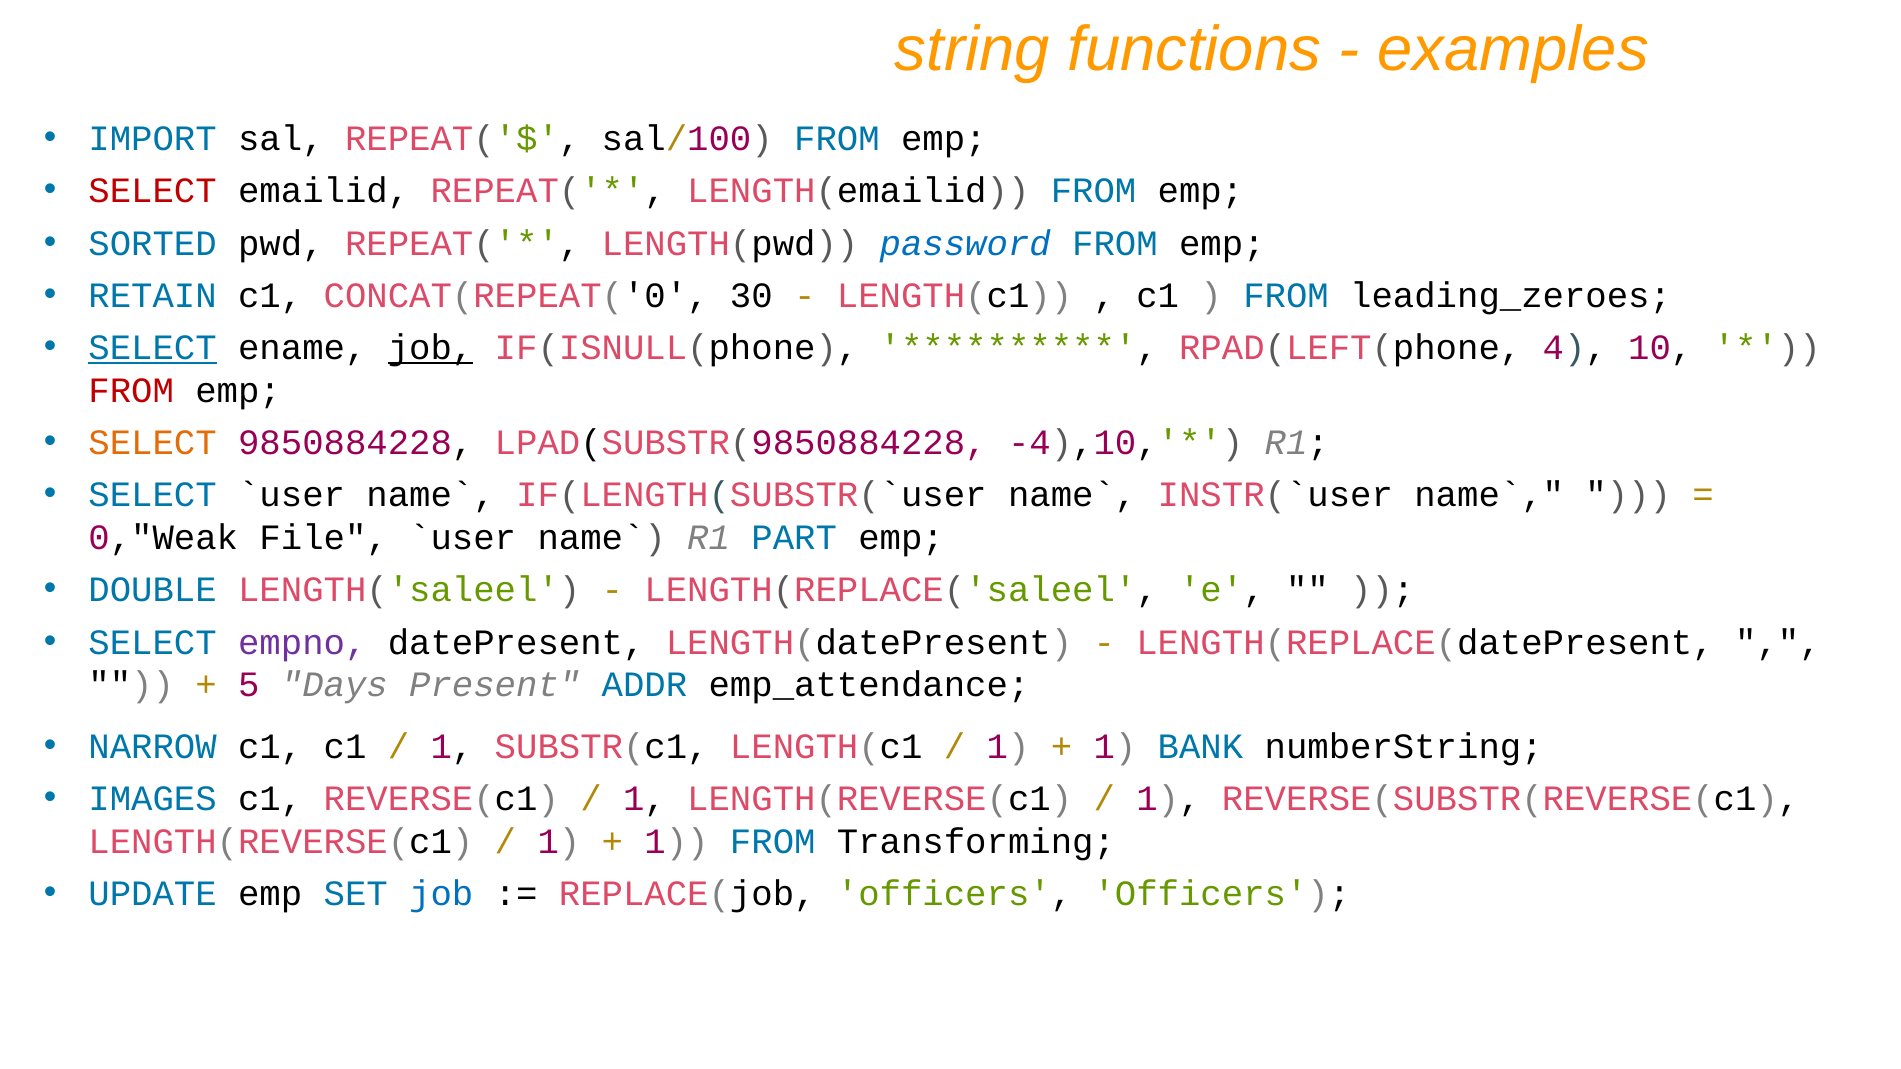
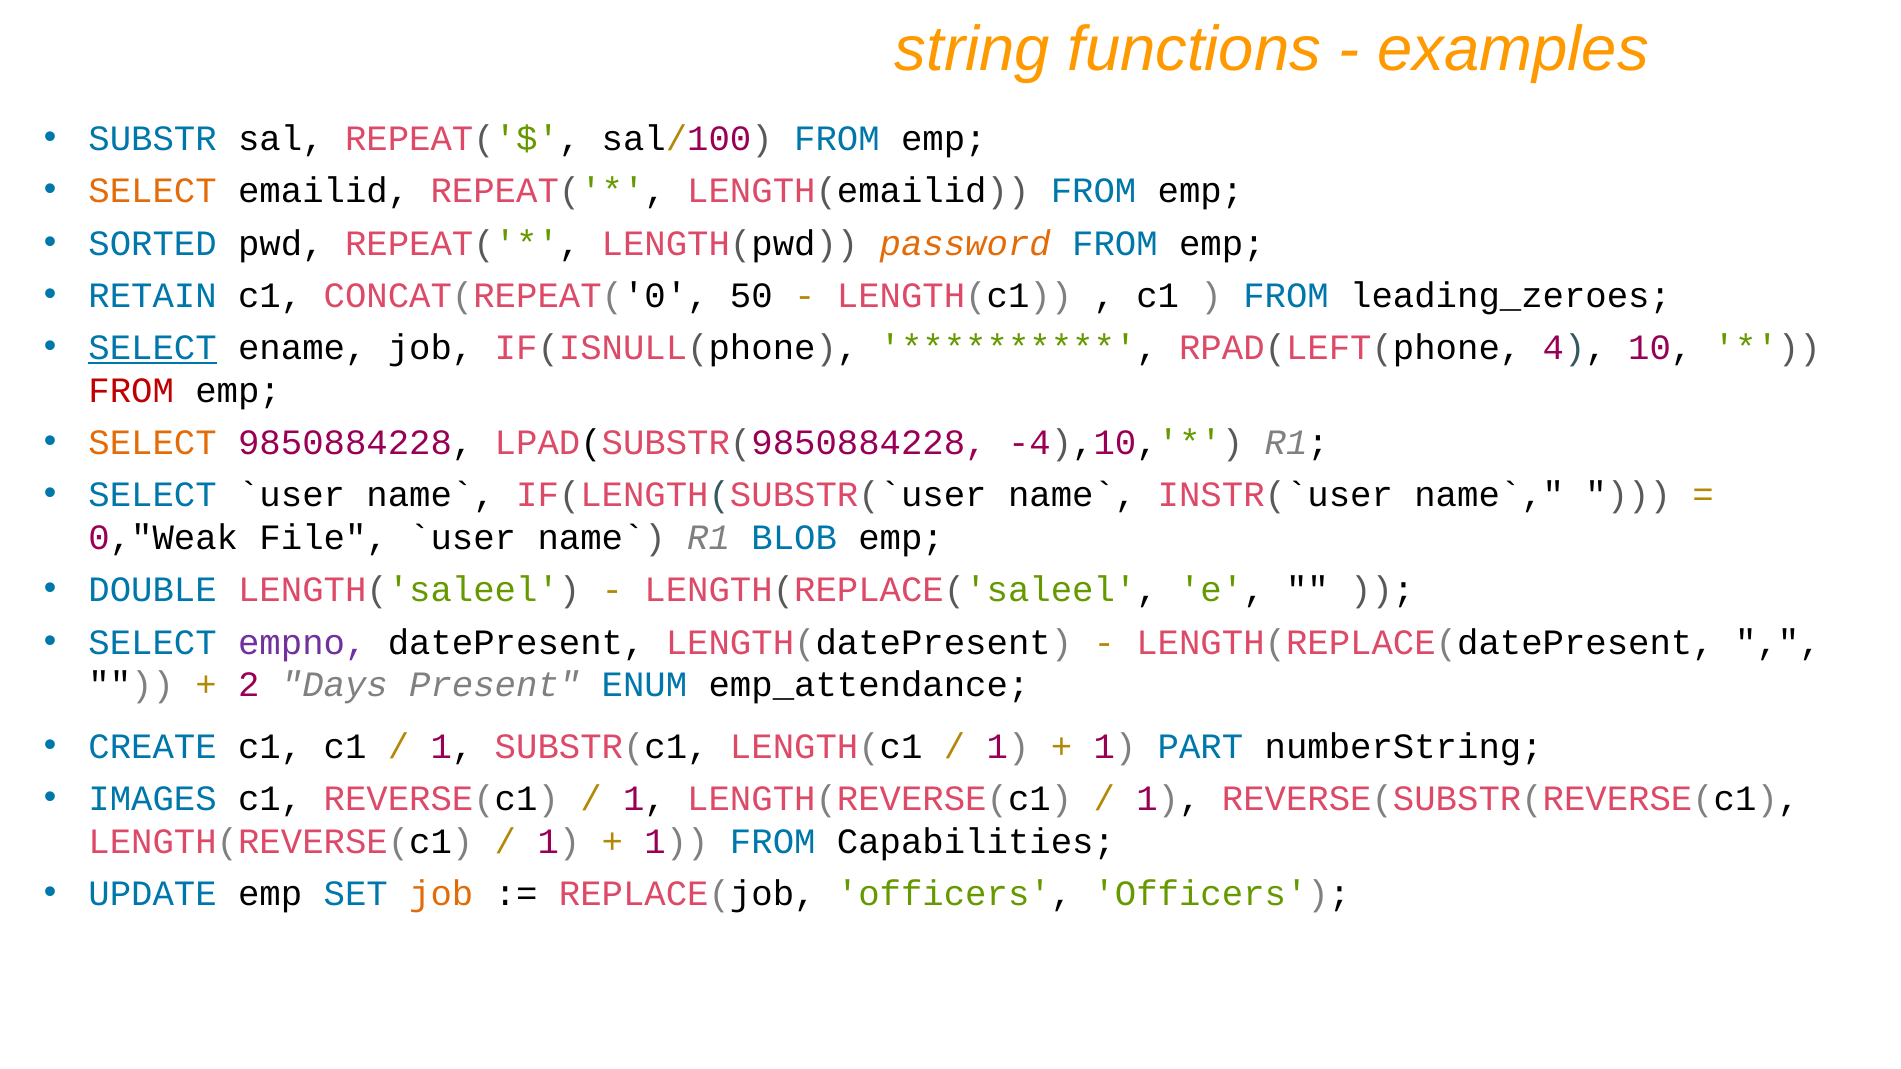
IMPORT: IMPORT -> SUBSTR
SELECT at (153, 191) colour: red -> orange
password colour: blue -> orange
30: 30 -> 50
job at (431, 348) underline: present -> none
PART: PART -> BLOB
5: 5 -> 2
ADDR: ADDR -> ENUM
NARROW: NARROW -> CREATE
BANK: BANK -> PART
Transforming: Transforming -> Capabilities
job at (441, 894) colour: blue -> orange
